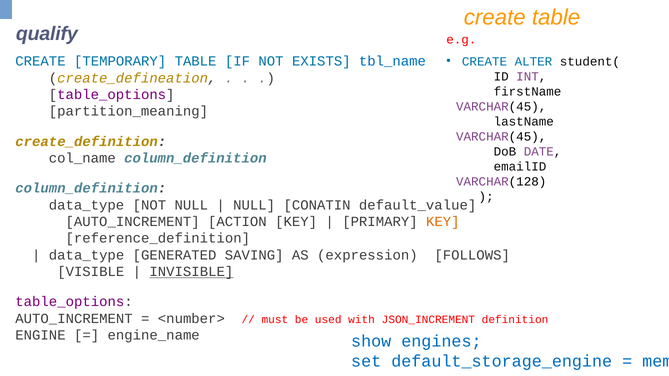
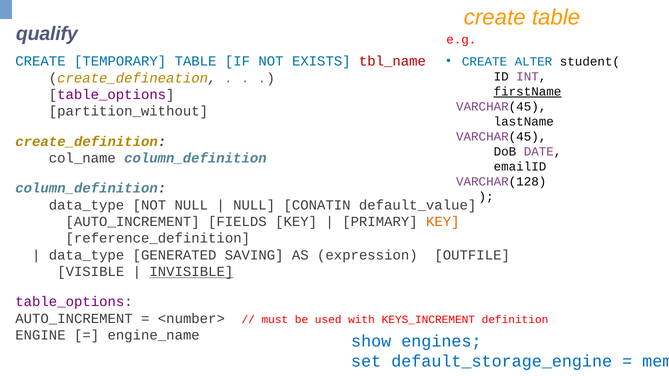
tbl_name colour: blue -> red
firstName underline: none -> present
partition_meaning: partition_meaning -> partition_without
ACTION: ACTION -> FIELDS
FOLLOWS: FOLLOWS -> OUTFILE
JSON_INCREMENT: JSON_INCREMENT -> KEYS_INCREMENT
